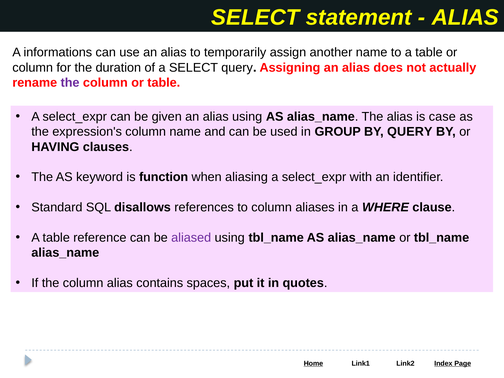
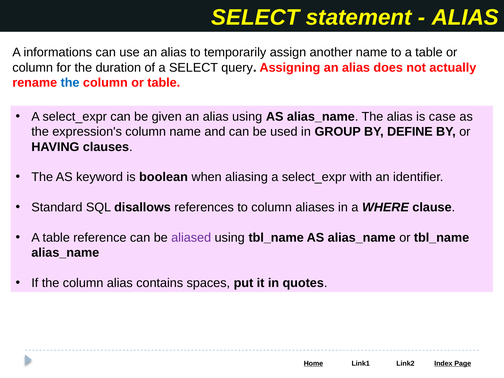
the at (70, 83) colour: purple -> blue
BY QUERY: QUERY -> DEFINE
function: function -> boolean
